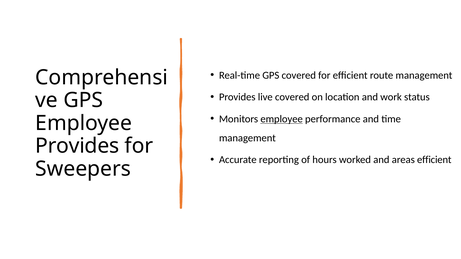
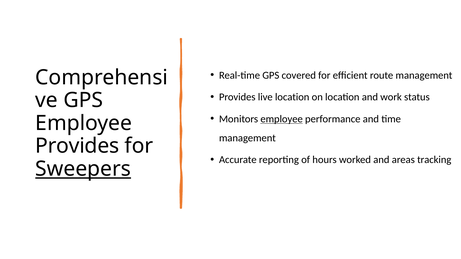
live covered: covered -> location
areas efficient: efficient -> tracking
Sweepers underline: none -> present
